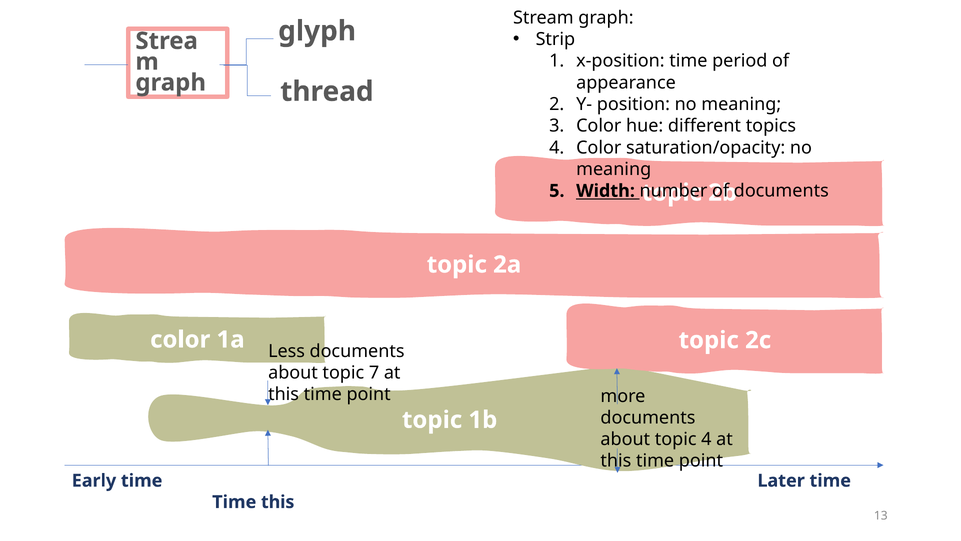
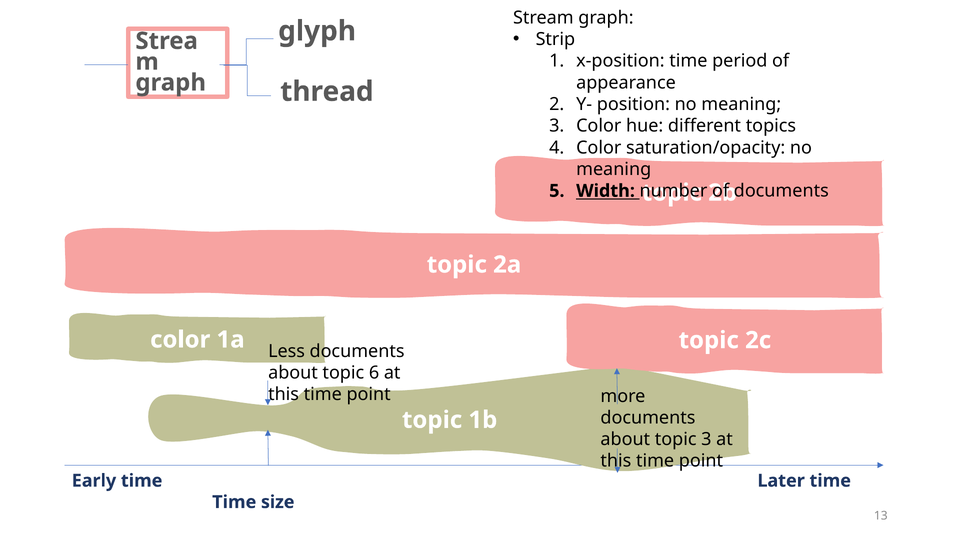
7: 7 -> 6
topic 4: 4 -> 3
Time this: this -> size
